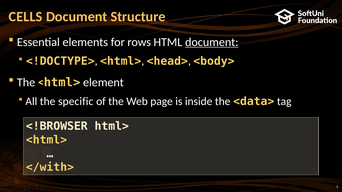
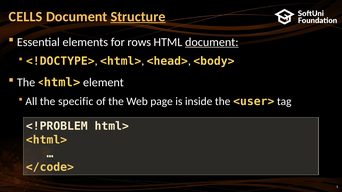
Structure underline: none -> present
<data>: <data> -> <user>
<!BROWSER: <!BROWSER -> <!PROBLEM
</with>: </with> -> </code>
